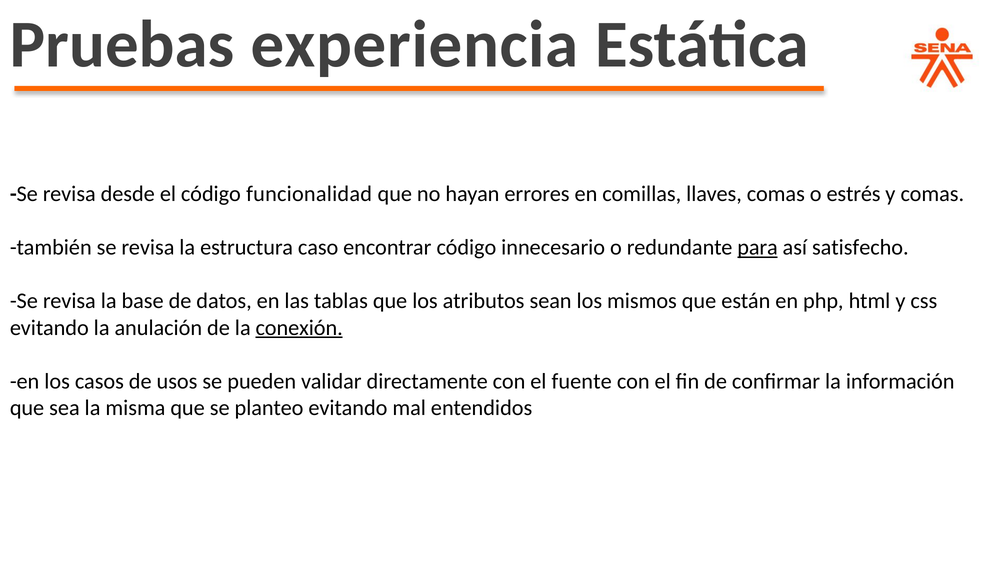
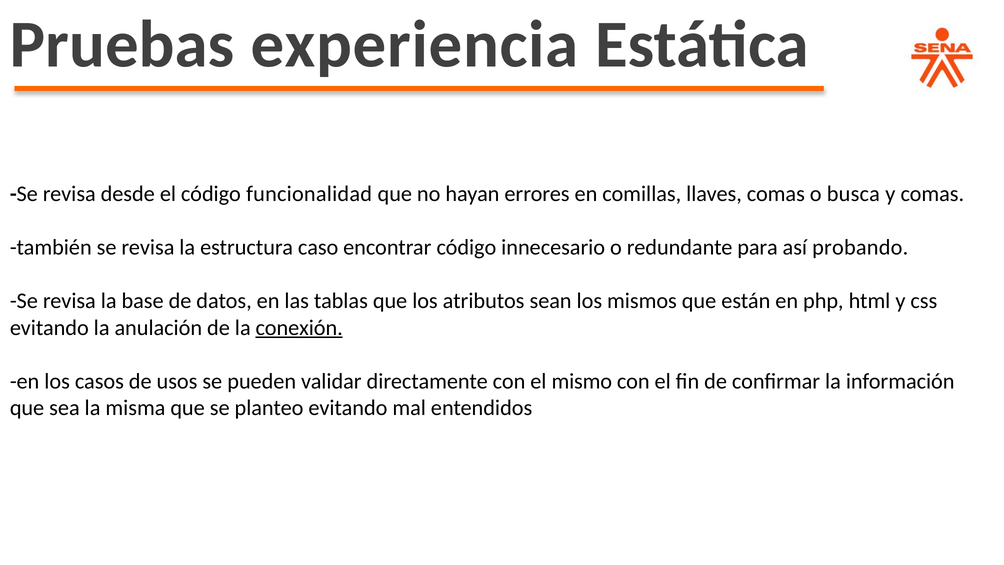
estrés: estrés -> busca
para underline: present -> none
satisfecho: satisfecho -> probando
fuente: fuente -> mismo
